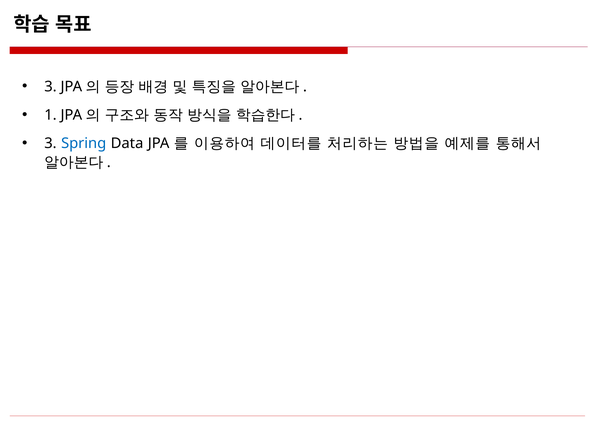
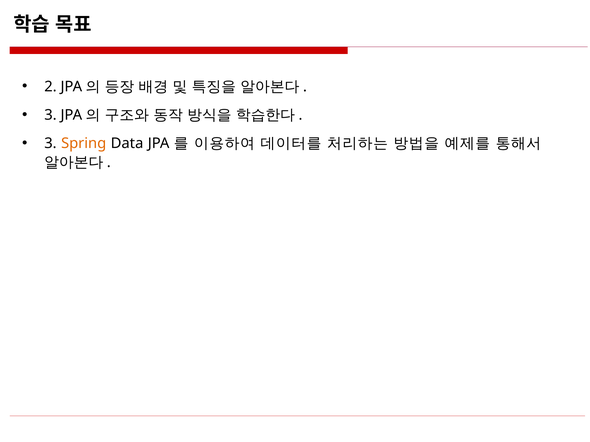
3 at (50, 87): 3 -> 2
1 at (50, 115): 1 -> 3
Spring colour: blue -> orange
